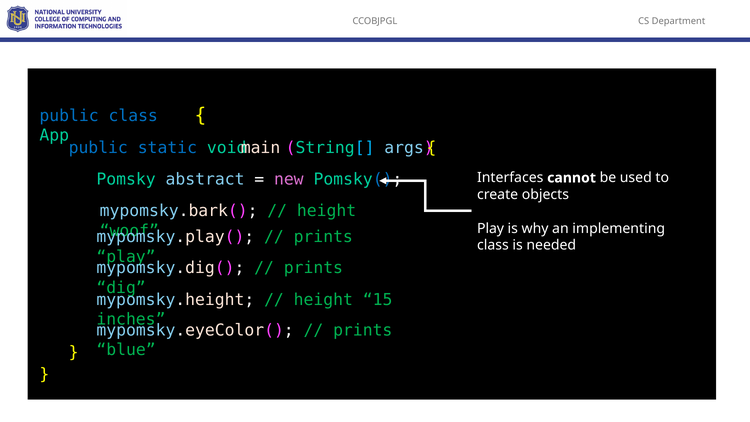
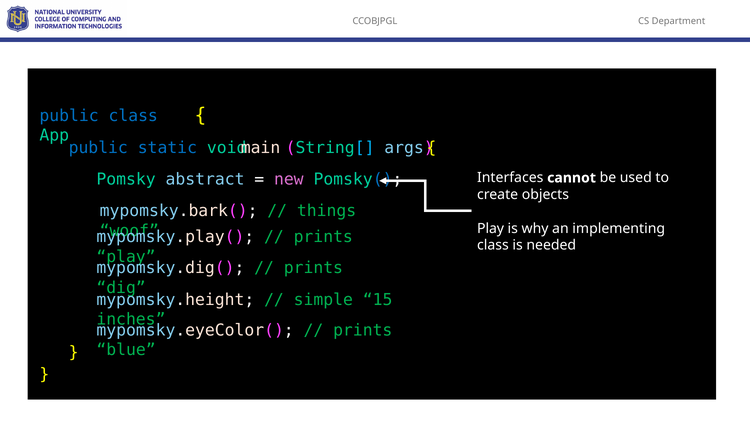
height at (327, 211): height -> things
height at (323, 300): height -> simple
